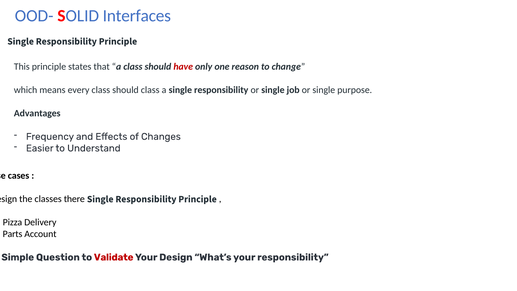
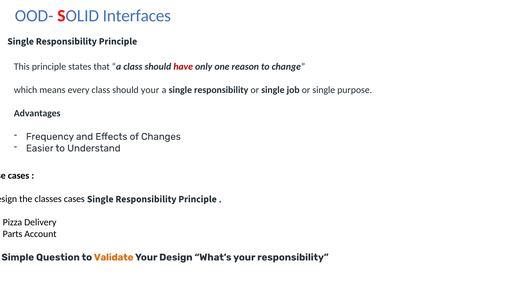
should class: class -> your
classes there: there -> cases
Validate colour: red -> orange
